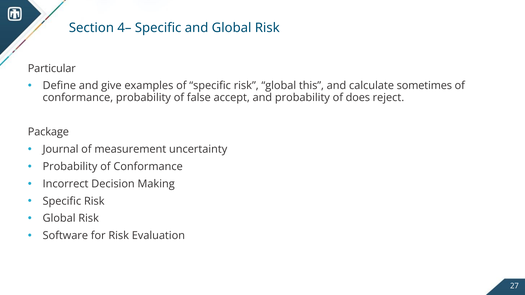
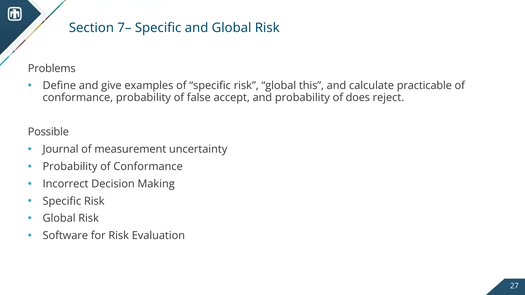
4–: 4– -> 7–
Particular: Particular -> Problems
sometimes: sometimes -> practicable
Package: Package -> Possible
